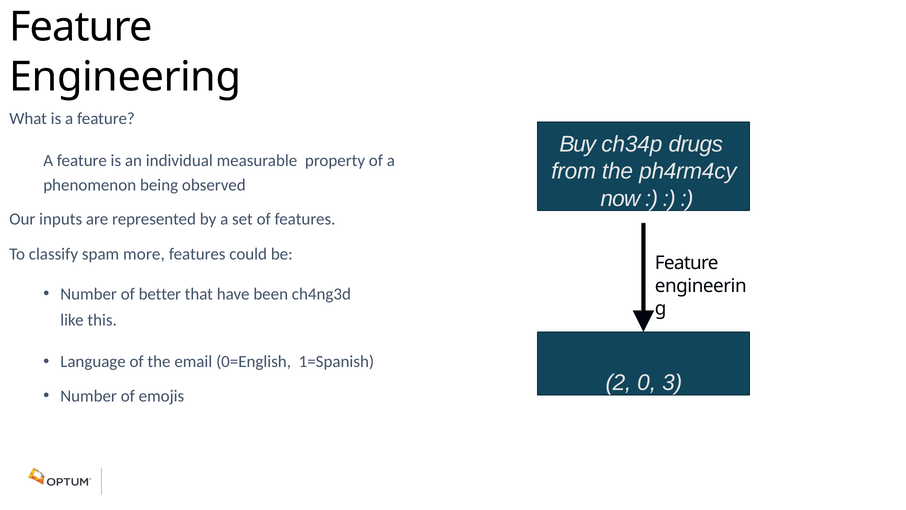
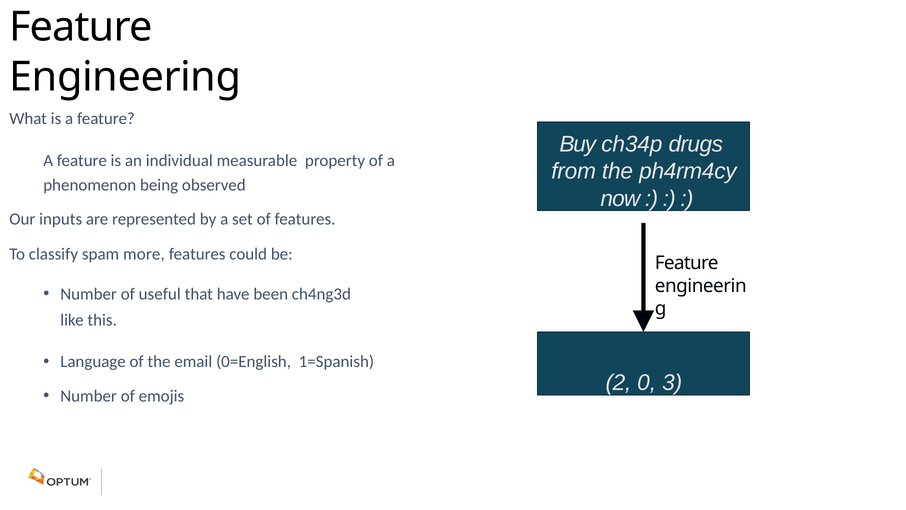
better: better -> useful
